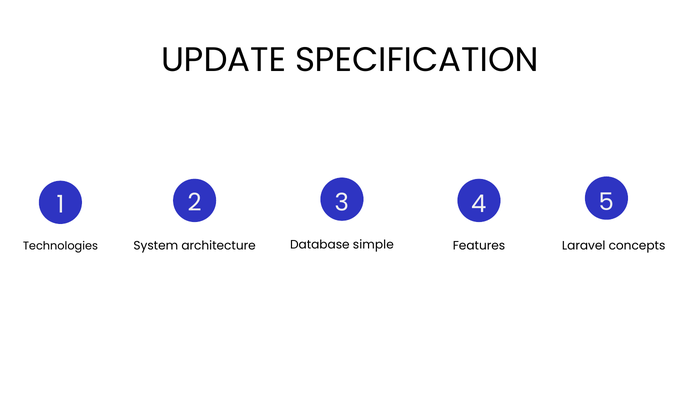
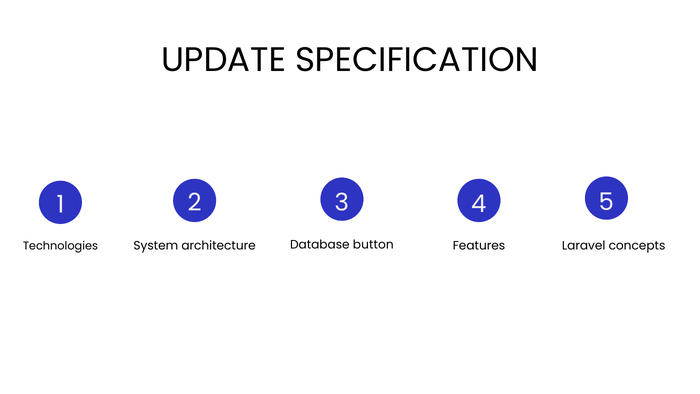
simple: simple -> button
